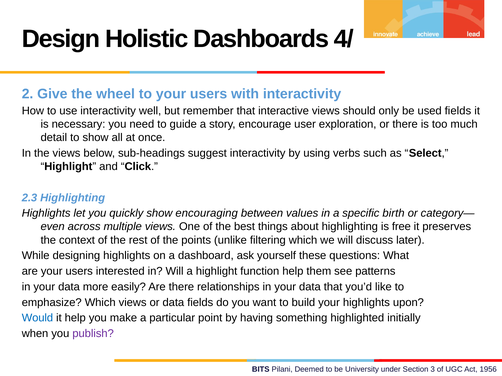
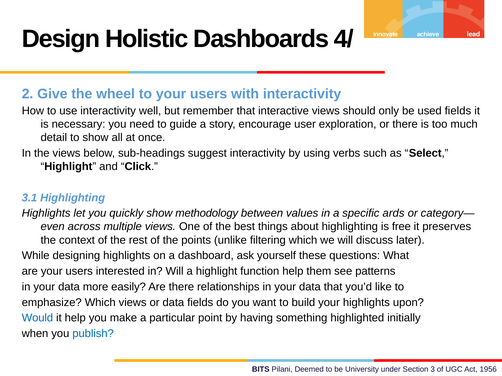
2.3: 2.3 -> 3.1
encouraging: encouraging -> methodology
birth: birth -> ards
publish colour: purple -> blue
